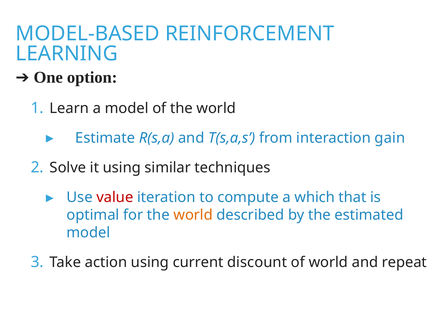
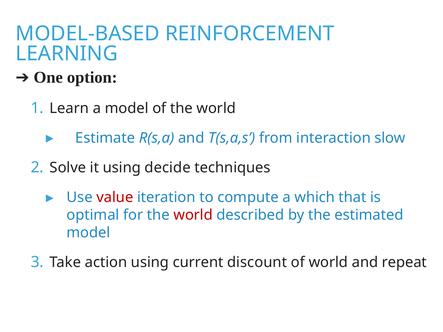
gain: gain -> slow
similar: similar -> decide
world at (193, 215) colour: orange -> red
